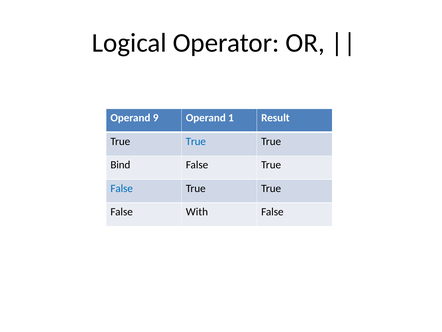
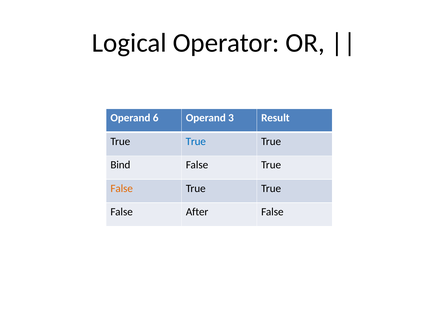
9: 9 -> 6
1: 1 -> 3
False at (122, 188) colour: blue -> orange
With: With -> After
